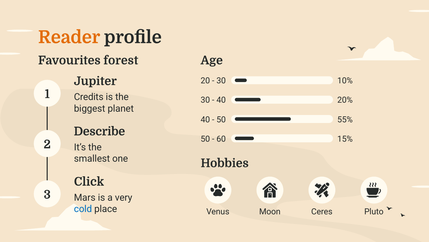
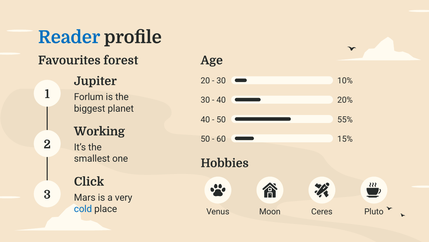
Reader colour: orange -> blue
Credits: Credits -> Forlum
Describe: Describe -> Working
